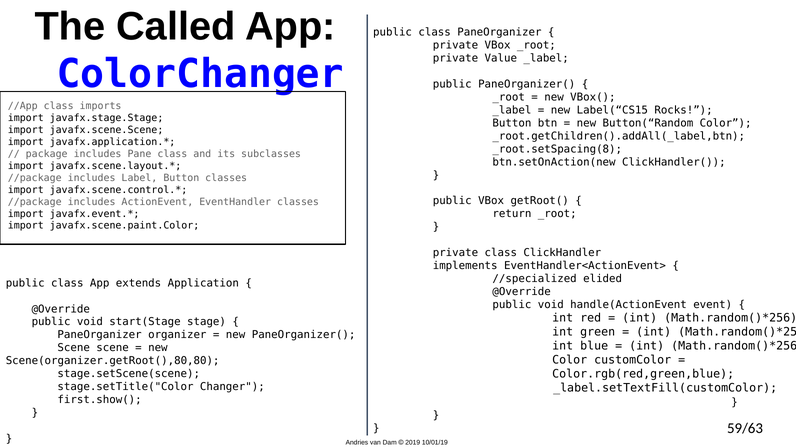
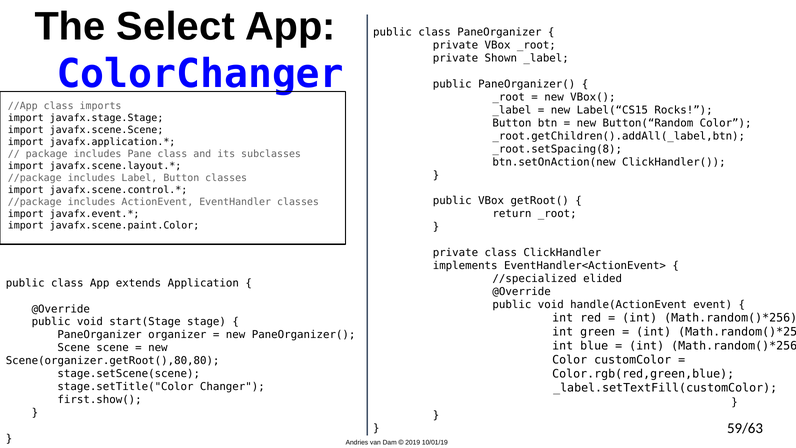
Called: Called -> Select
Value: Value -> Shown
